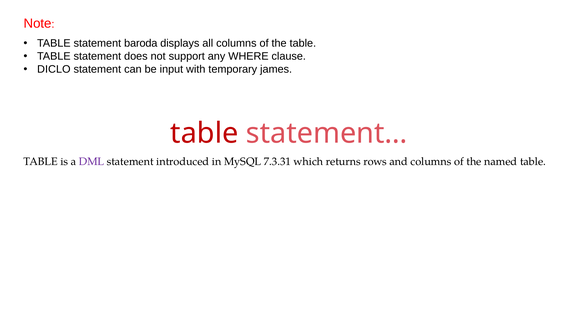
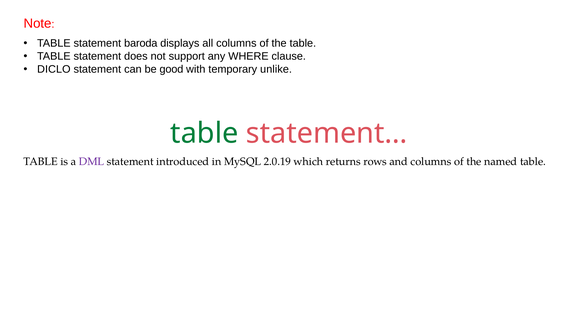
input: input -> good
james: james -> unlike
table at (204, 133) colour: red -> green
7.3.31: 7.3.31 -> 2.0.19
